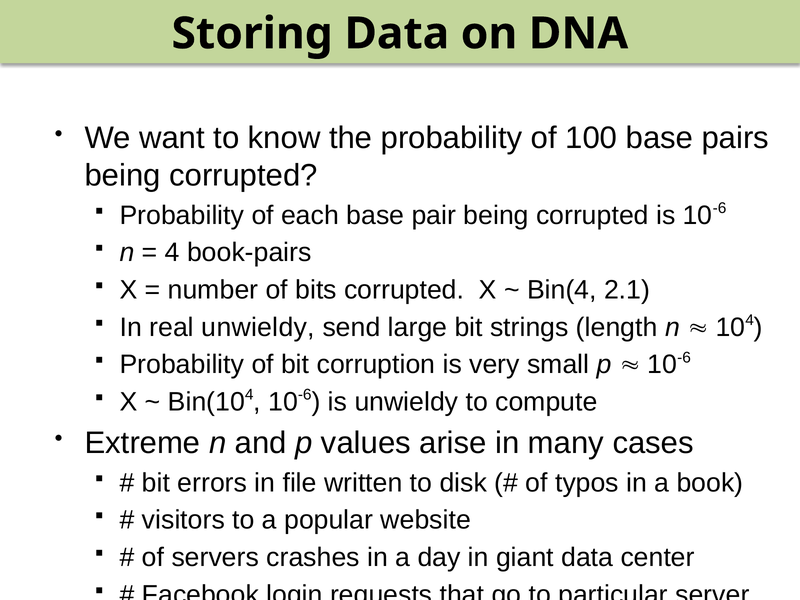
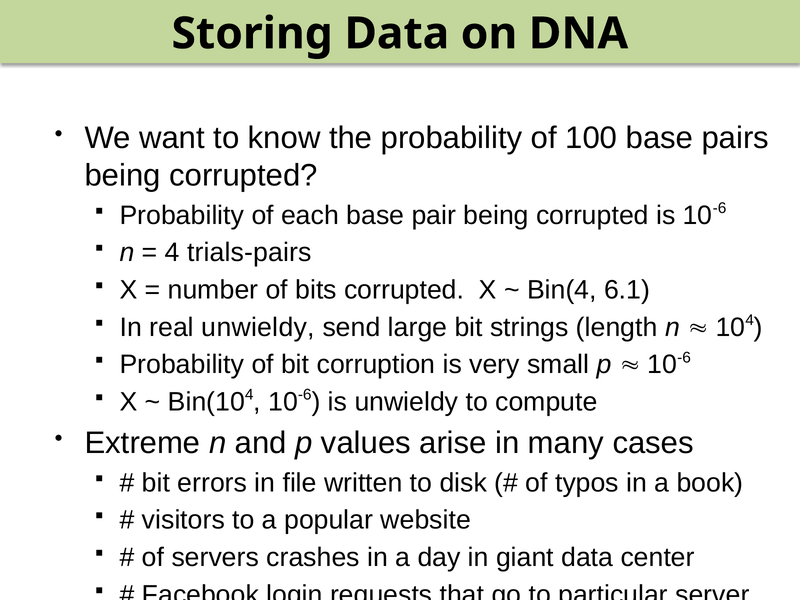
book-pairs: book-pairs -> trials-pairs
2.1: 2.1 -> 6.1
